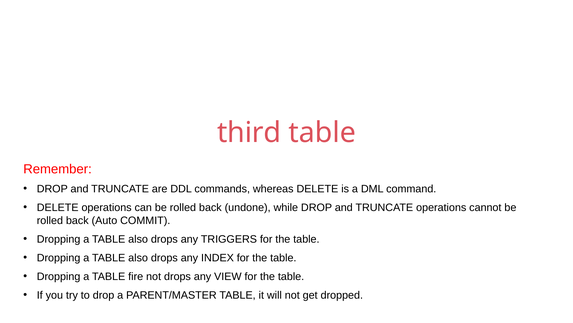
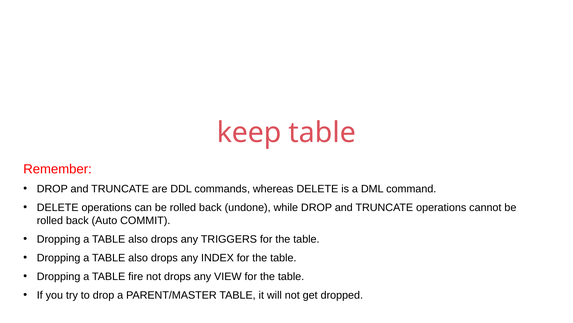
third: third -> keep
